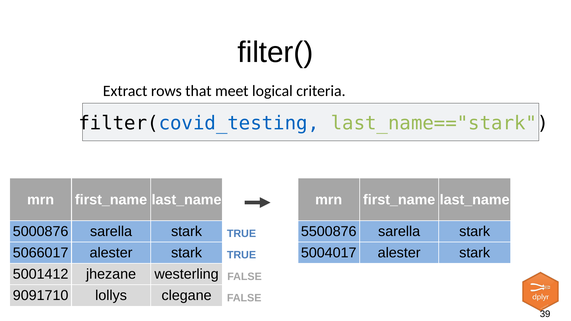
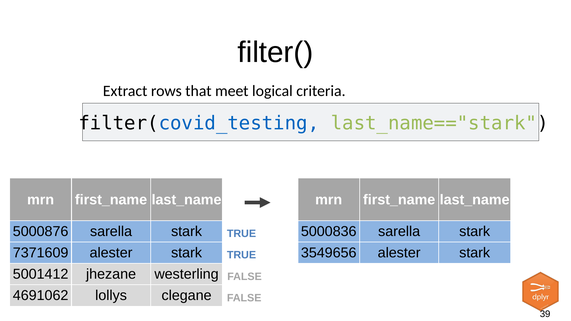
5500876: 5500876 -> 5000836
5066017: 5066017 -> 7371609
5004017: 5004017 -> 3549656
9091710: 9091710 -> 4691062
